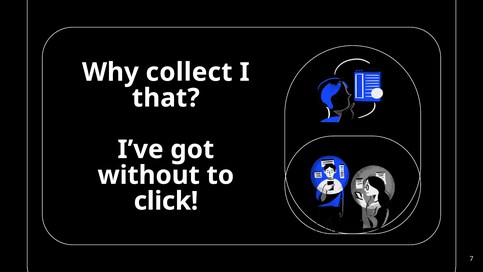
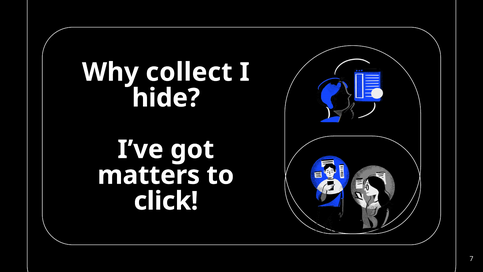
that: that -> hide
without: without -> matters
